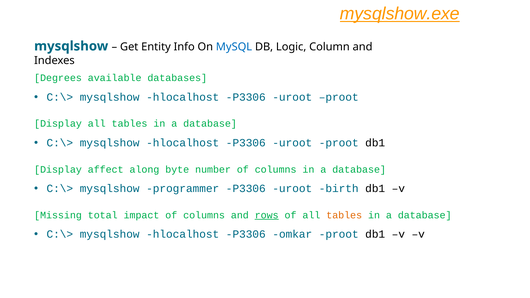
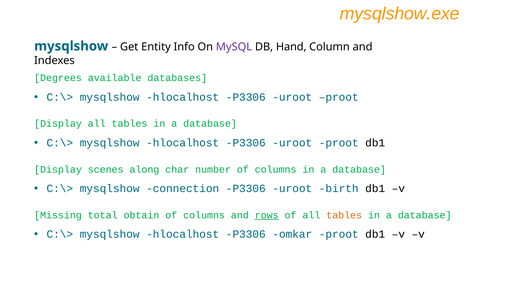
mysqlshow.exe underline: present -> none
MySQL colour: blue -> purple
Logic: Logic -> Hand
affect: affect -> scenes
byte: byte -> char
programmer: programmer -> connection
impact: impact -> obtain
